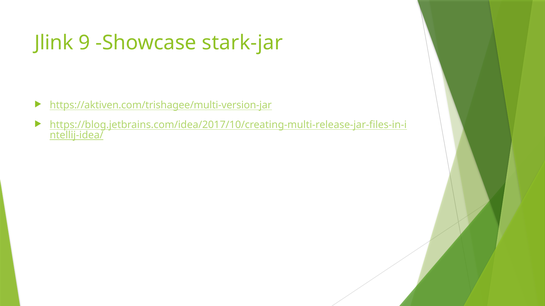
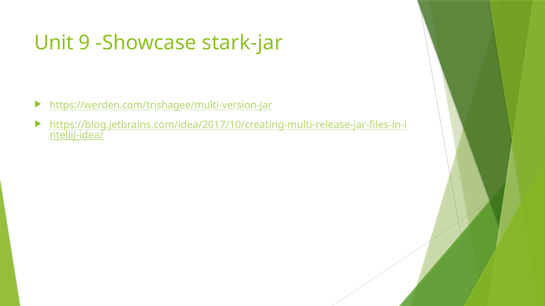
Jlink: Jlink -> Unit
https://aktiven.com/trishagee/multi-version-jar: https://aktiven.com/trishagee/multi-version-jar -> https://werden.com/trishagee/multi-version-jar
